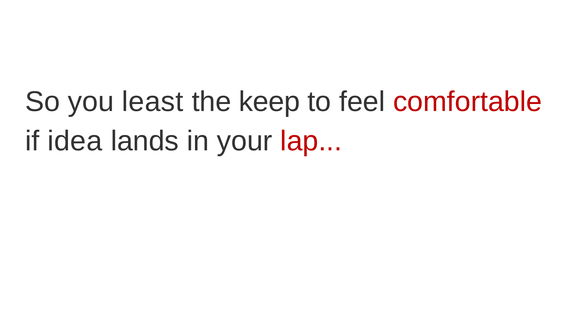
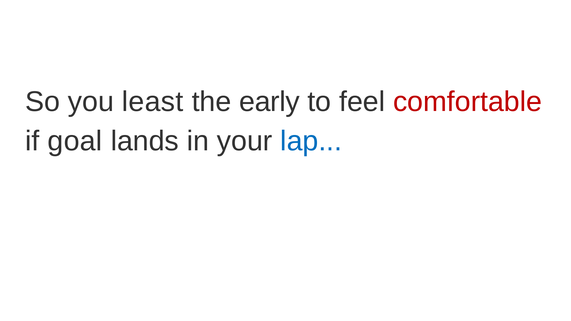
keep: keep -> early
idea: idea -> goal
lap colour: red -> blue
